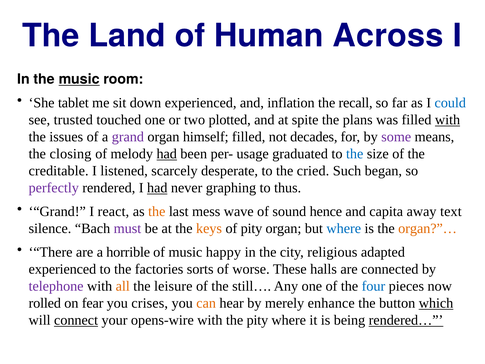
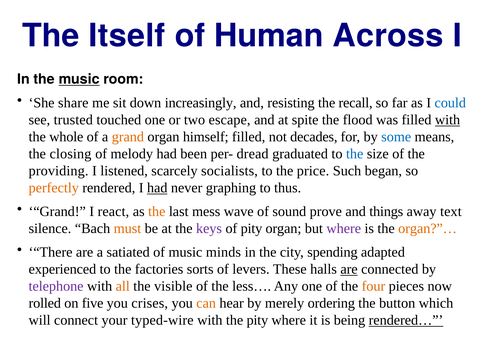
Land: Land -> Itself
tablet: tablet -> share
down experienced: experienced -> increasingly
inflation: inflation -> resisting
plotted: plotted -> escape
plans: plans -> flood
issues: issues -> whole
grand at (128, 137) colour: purple -> orange
some colour: purple -> blue
had at (167, 154) underline: present -> none
usage: usage -> dread
creditable: creditable -> providing
desperate: desperate -> socialists
cried: cried -> price
perfectly colour: purple -> orange
hence: hence -> prove
capita: capita -> things
must colour: purple -> orange
keys colour: orange -> purple
where at (344, 228) colour: blue -> purple
horrible: horrible -> satiated
happy: happy -> minds
religious: religious -> spending
worse: worse -> levers
are at (349, 269) underline: none -> present
leisure: leisure -> visible
still…: still… -> less…
four colour: blue -> orange
fear: fear -> five
enhance: enhance -> ordering
which underline: present -> none
connect underline: present -> none
opens-wire: opens-wire -> typed-wire
